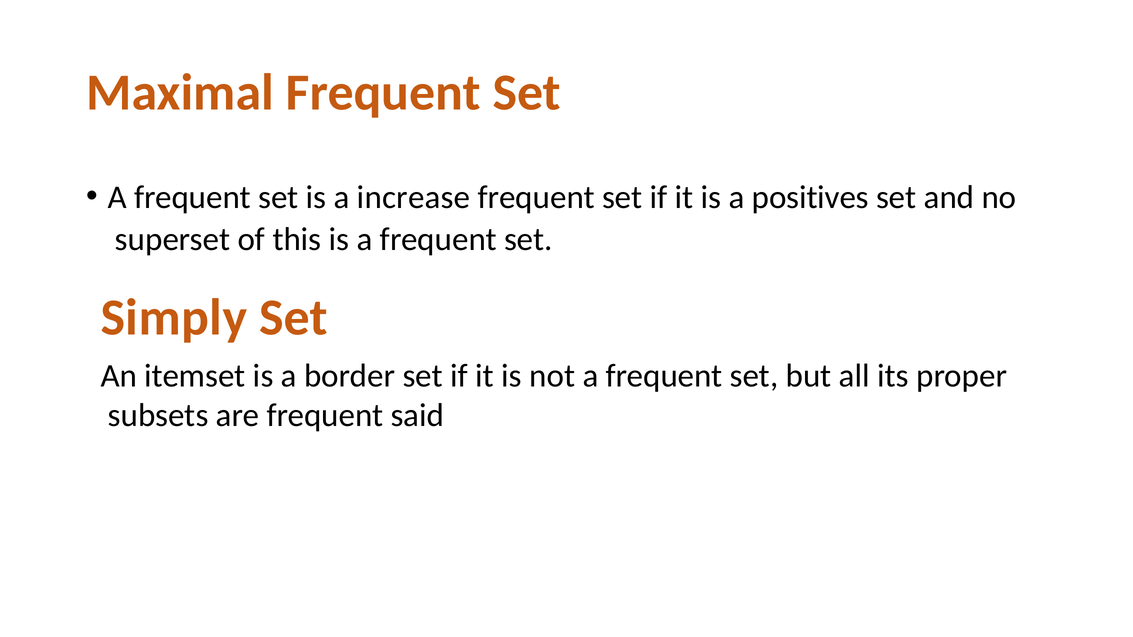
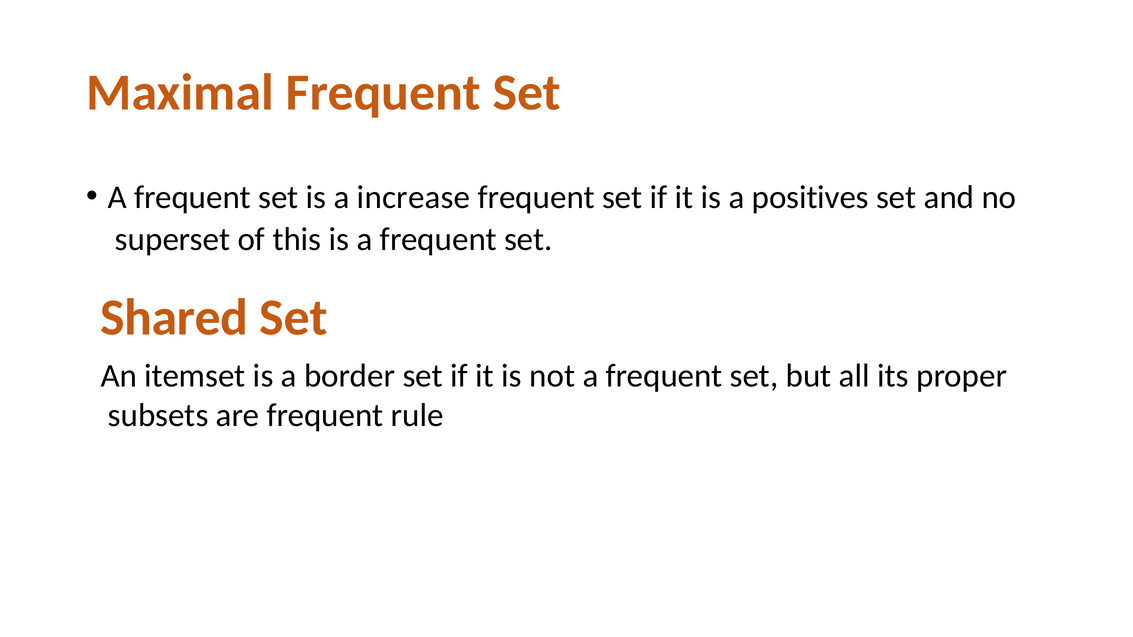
Simply: Simply -> Shared
said: said -> rule
